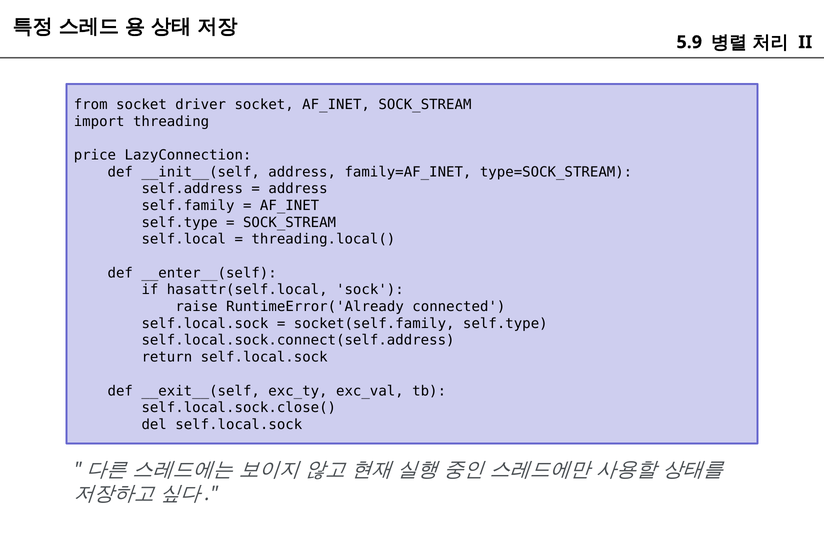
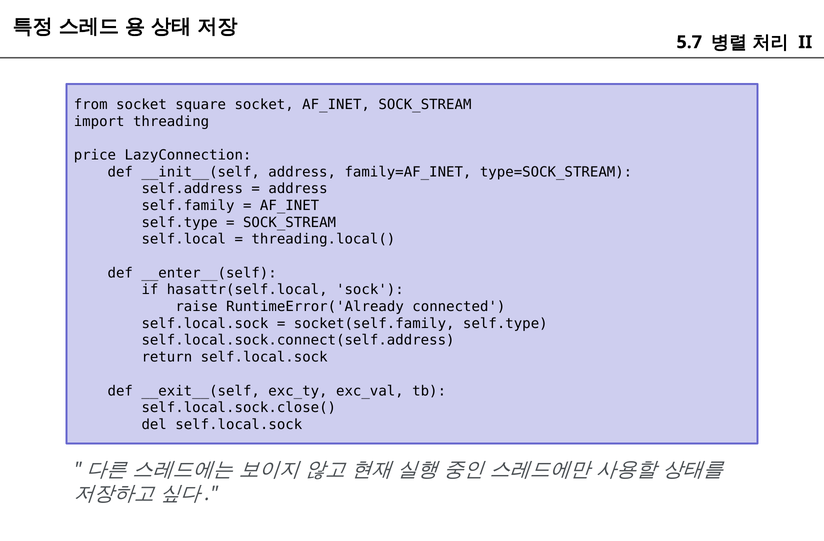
5.9: 5.9 -> 5.7
driver: driver -> square
